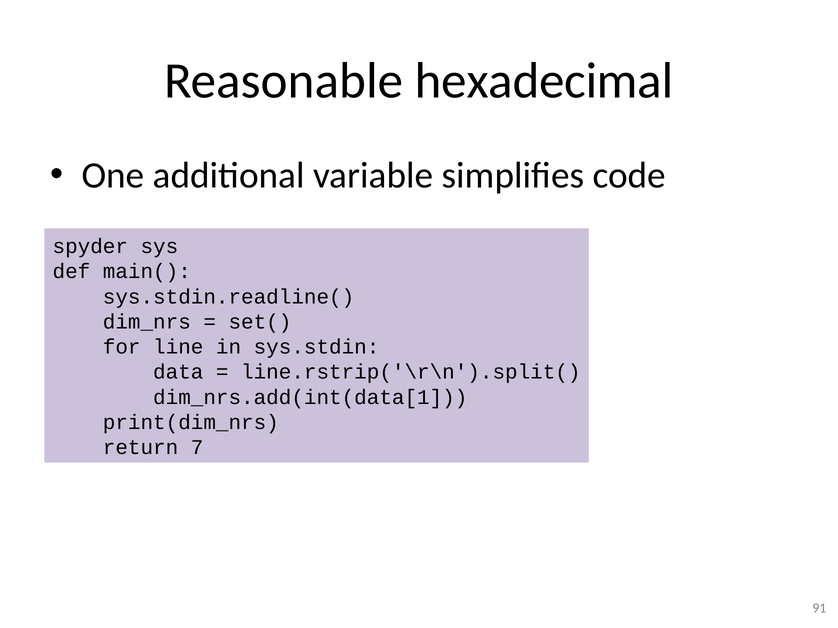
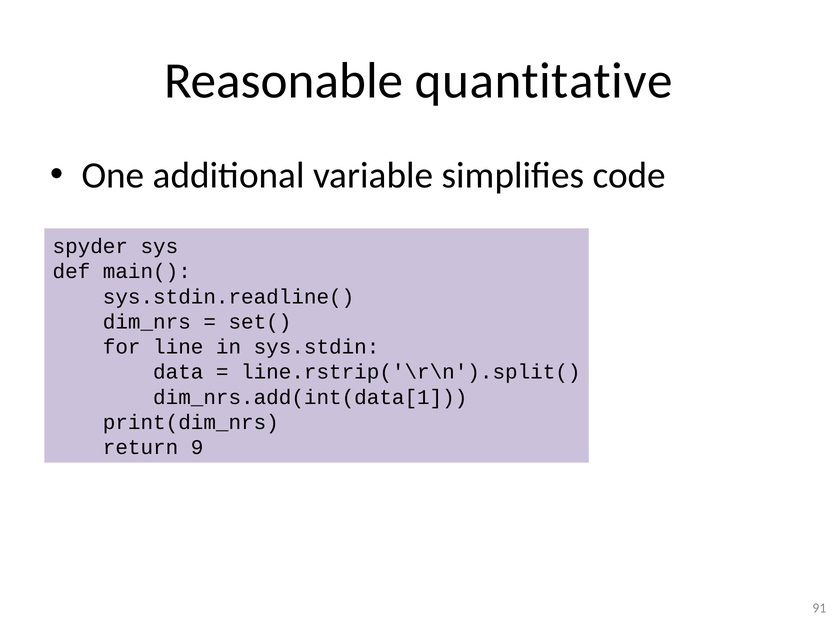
hexadecimal: hexadecimal -> quantitative
7: 7 -> 9
